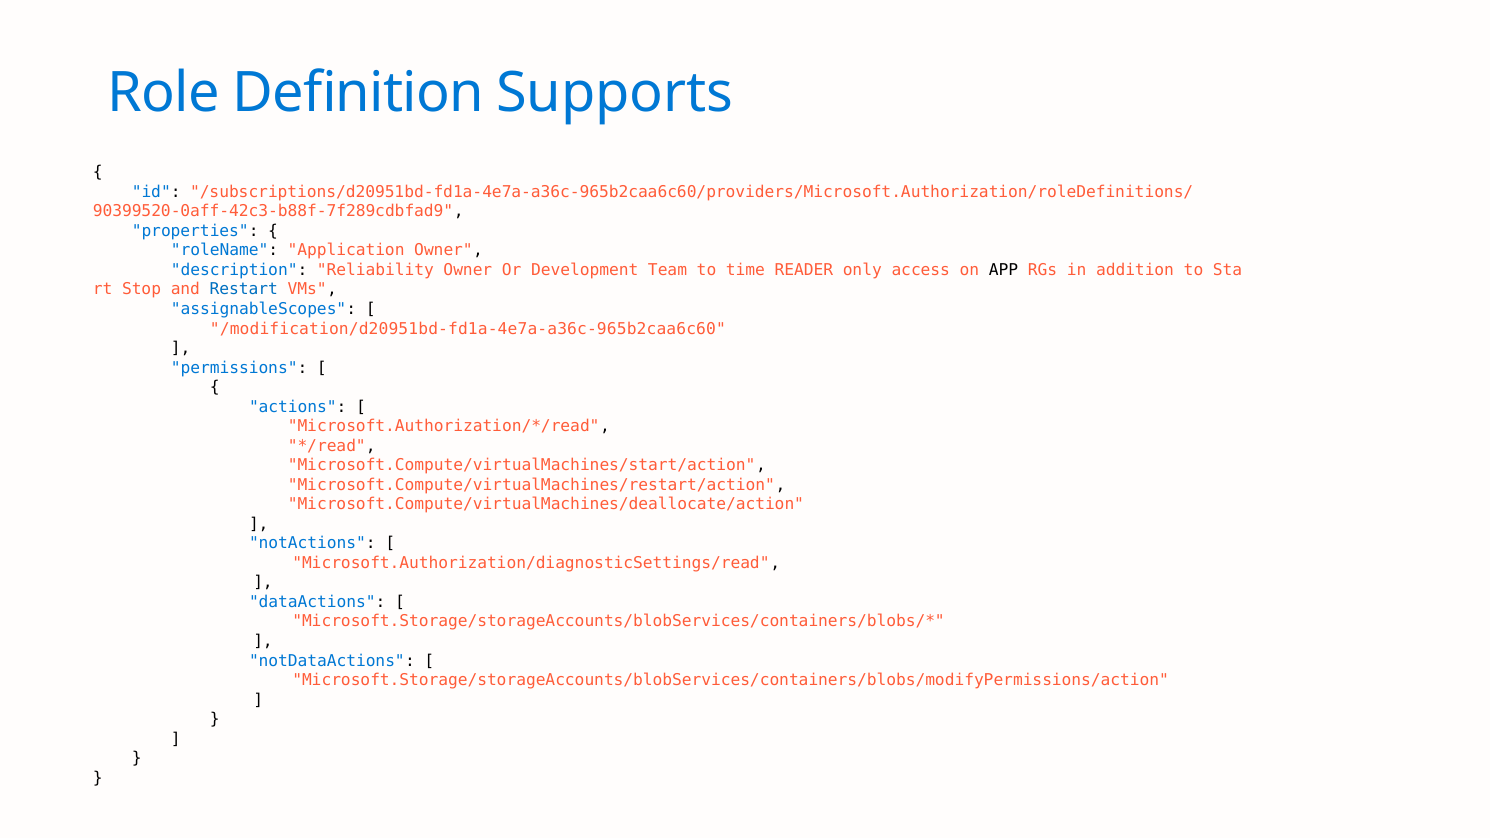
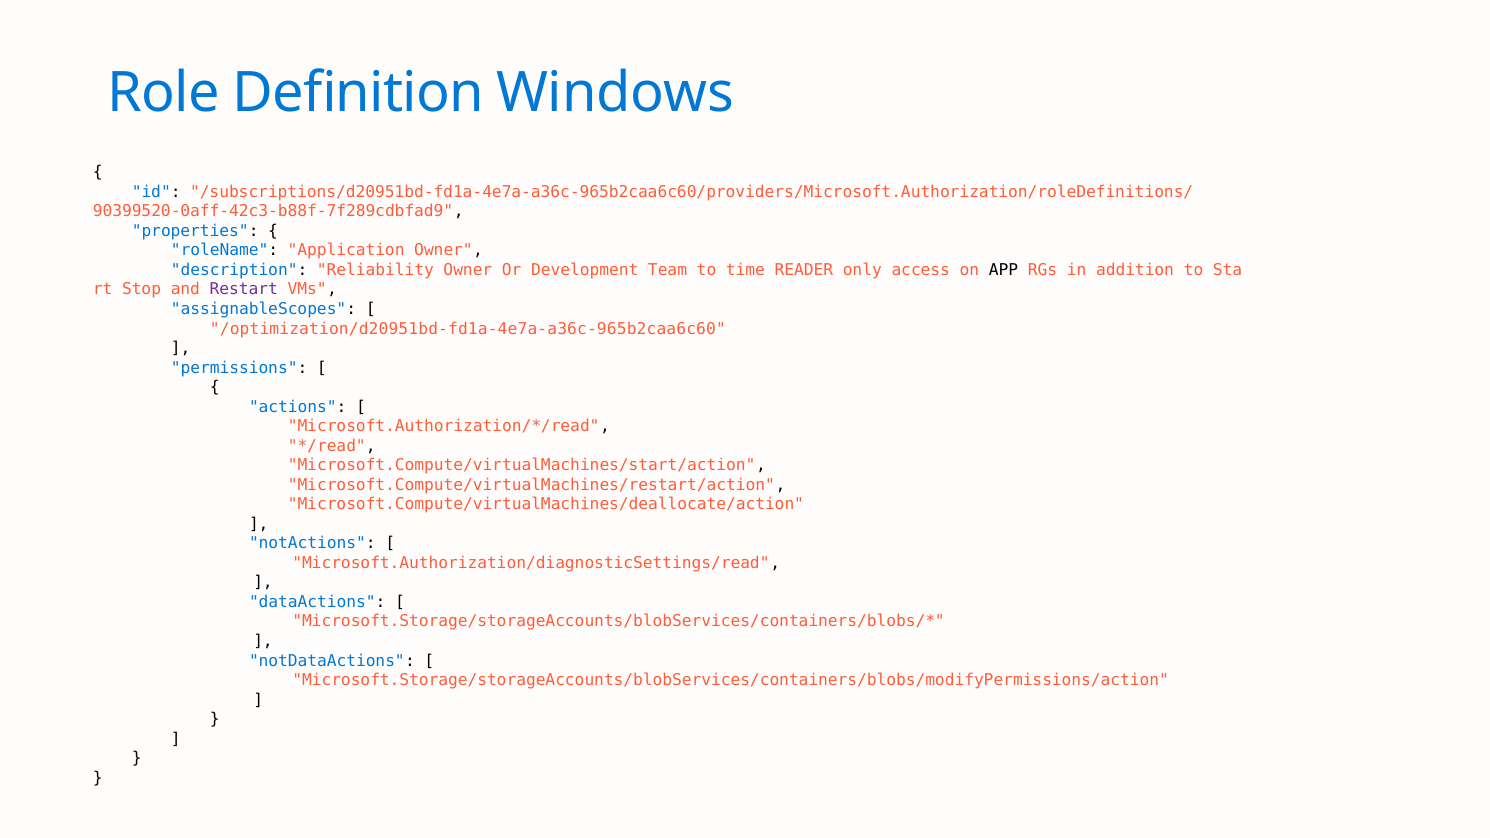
Supports: Supports -> Windows
Restart colour: blue -> purple
/modification/d20951bd-fd1a-4e7a-a36c-965b2caa6c60: /modification/d20951bd-fd1a-4e7a-a36c-965b2caa6c60 -> /optimization/d20951bd-fd1a-4e7a-a36c-965b2caa6c60
